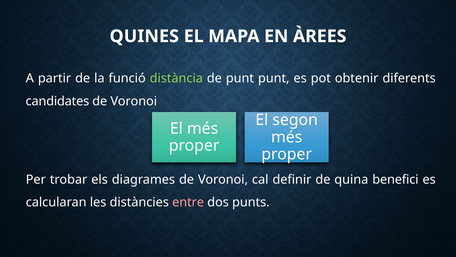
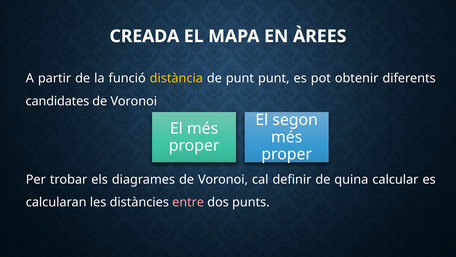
QUINES: QUINES -> CREADA
distància colour: light green -> yellow
benefici: benefici -> calcular
